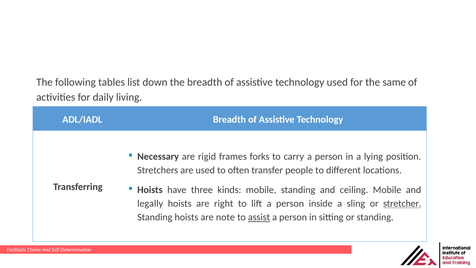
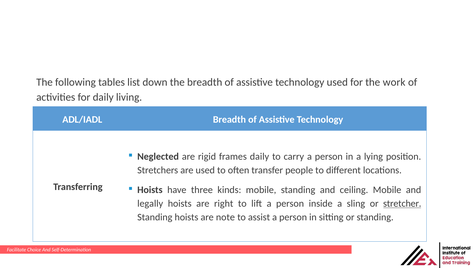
same: same -> work
Necessary: Necessary -> Neglected
frames forks: forks -> daily
assist underline: present -> none
